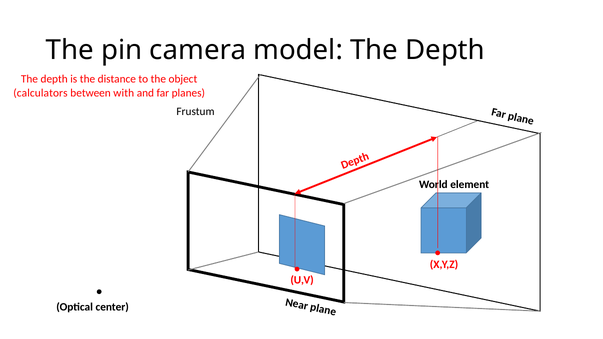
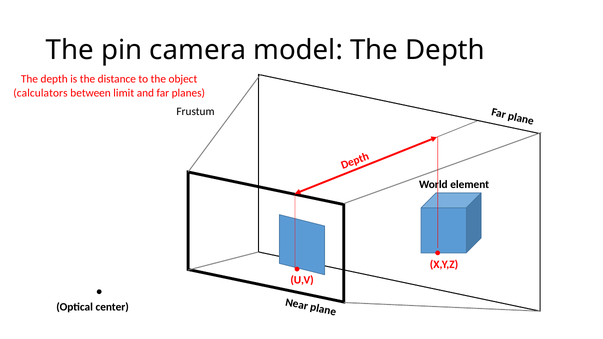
with: with -> limit
